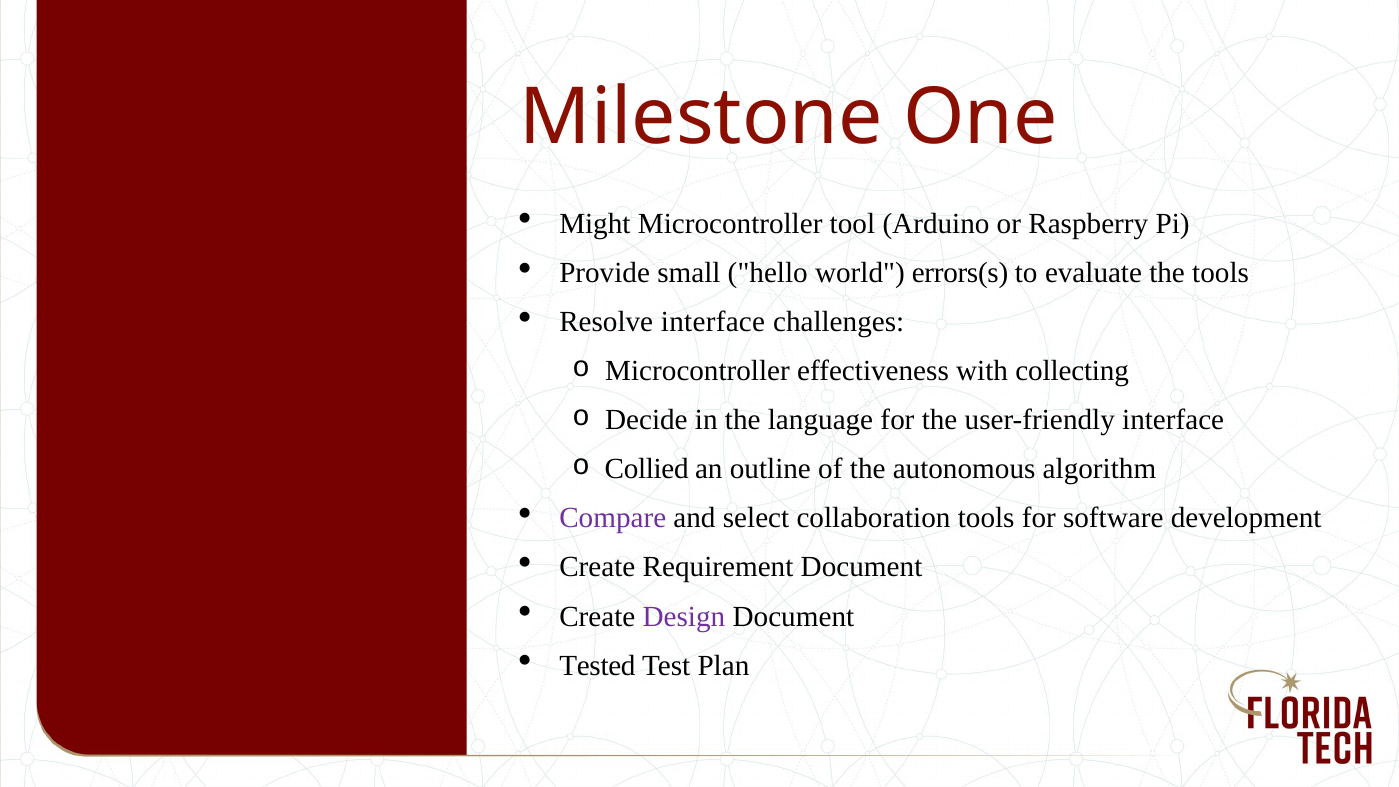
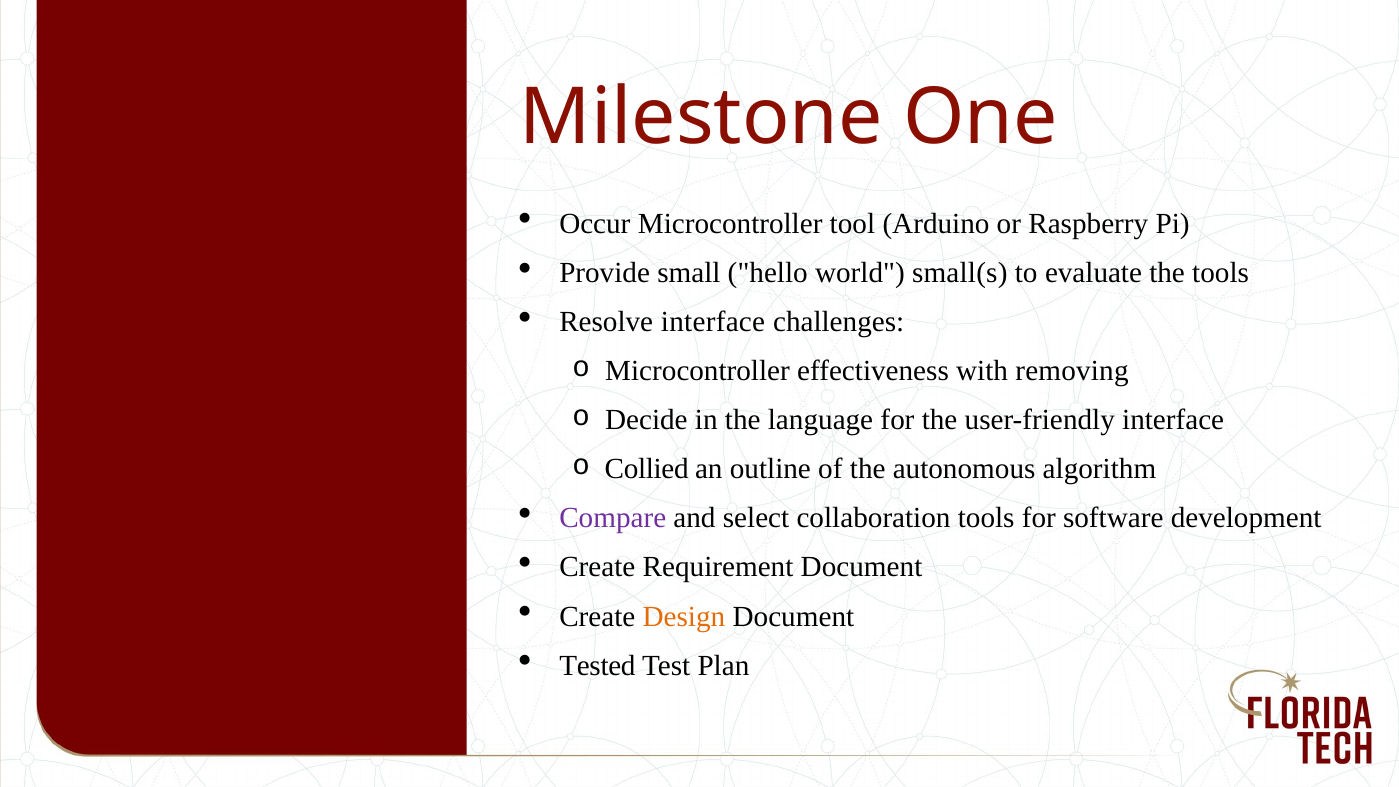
Might: Might -> Occur
errors(s: errors(s -> small(s
collecting: collecting -> removing
Design colour: purple -> orange
